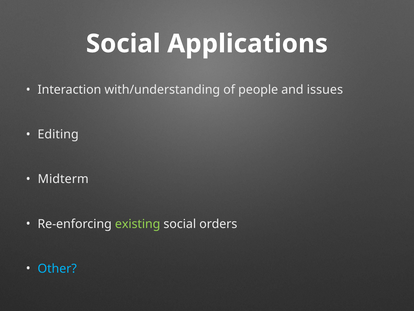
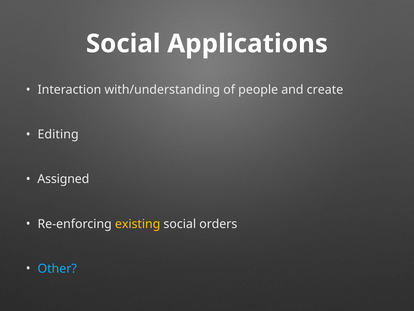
issues: issues -> create
Midterm: Midterm -> Assigned
existing colour: light green -> yellow
